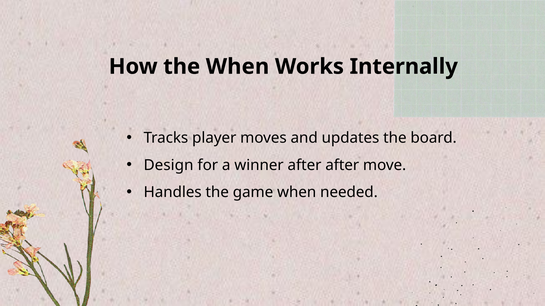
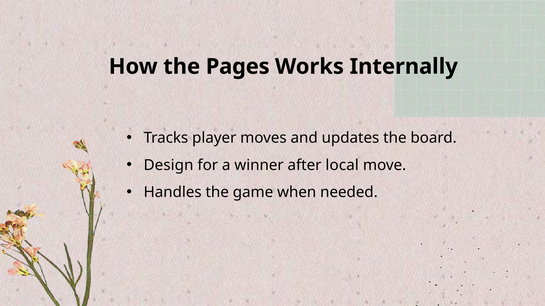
the When: When -> Pages
after after: after -> local
